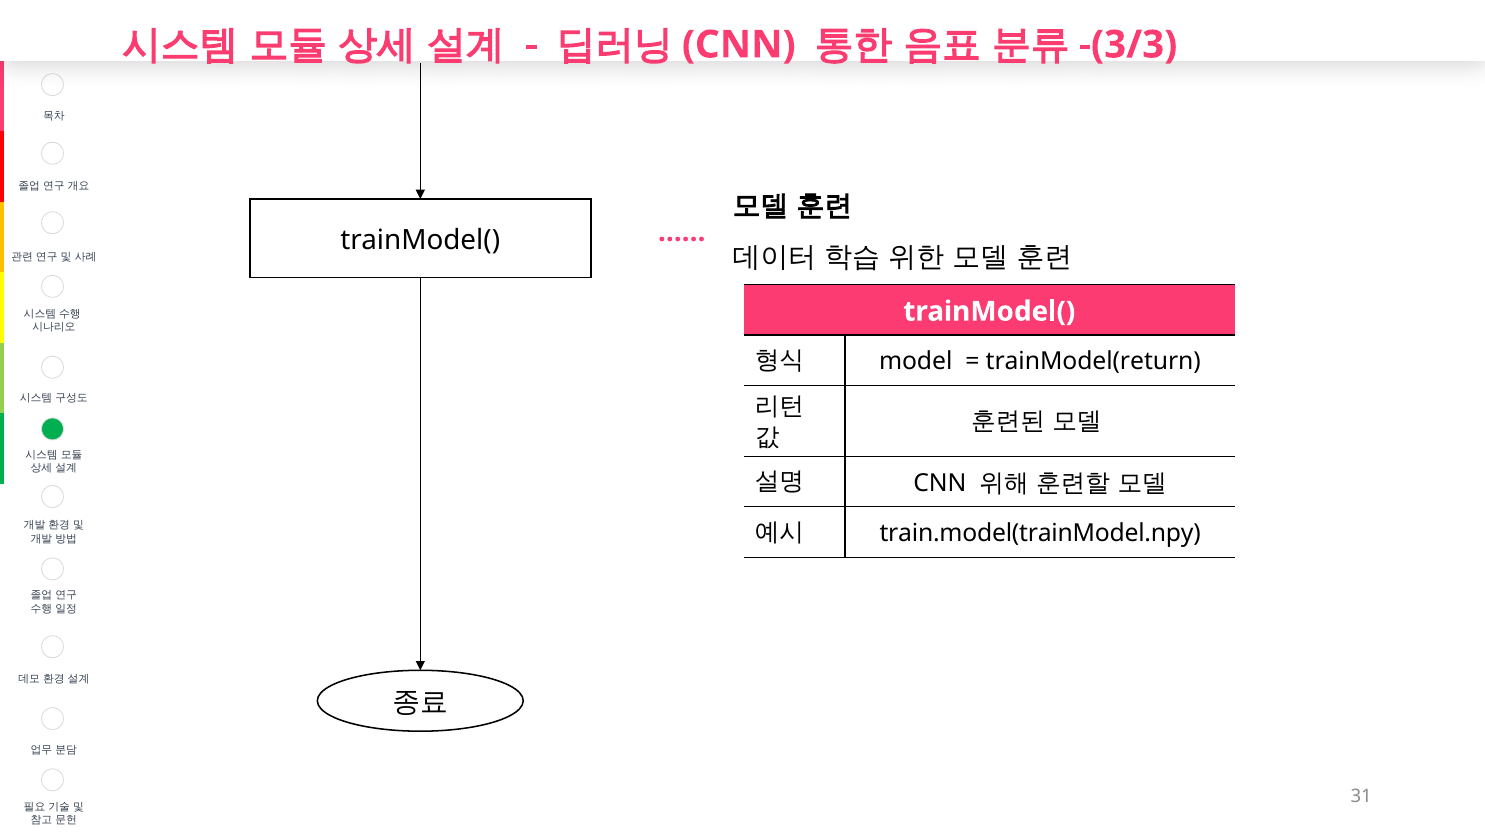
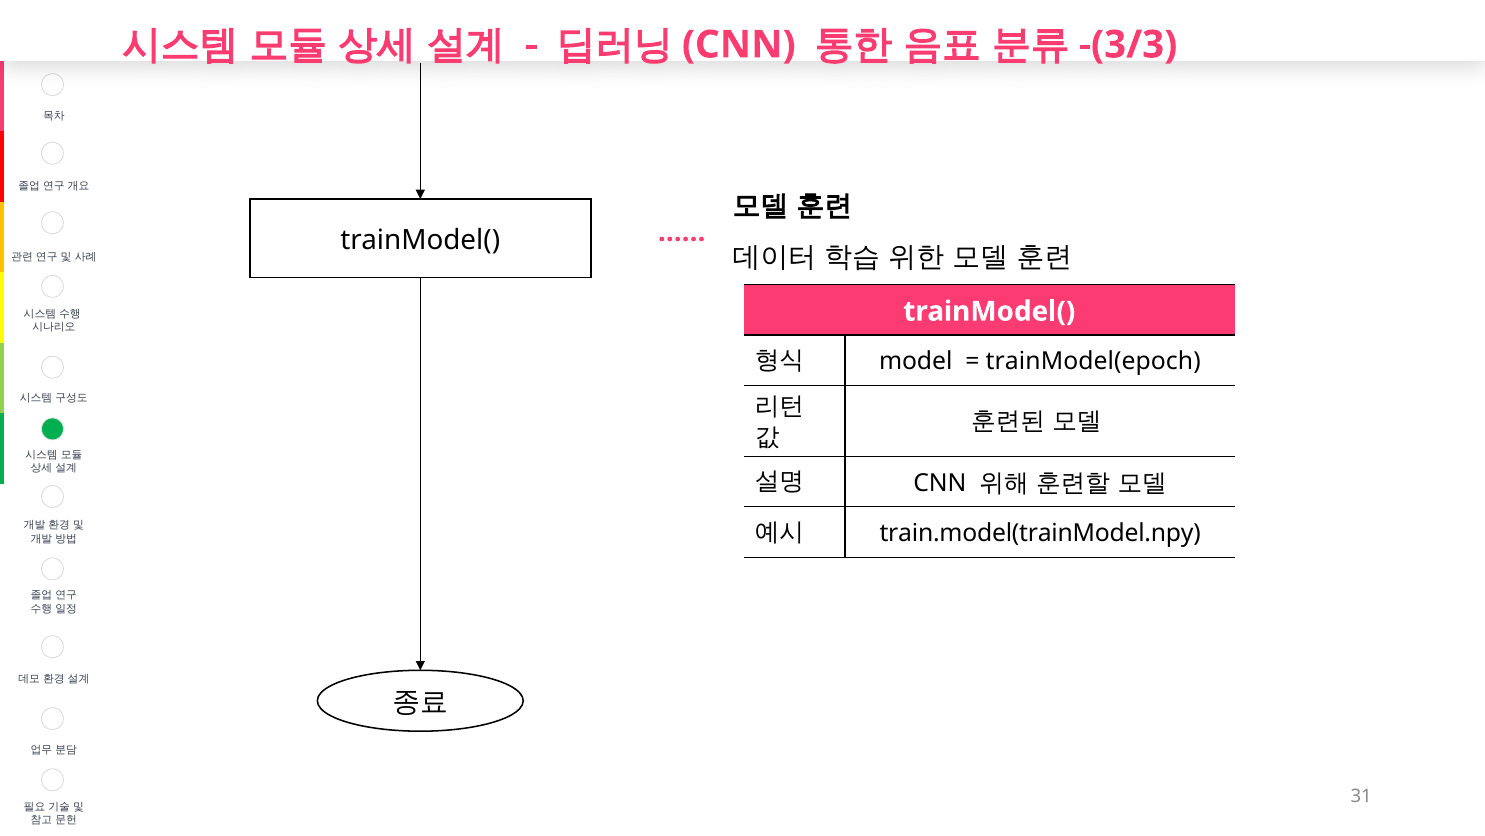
trainModel(return: trainModel(return -> trainModel(epoch
